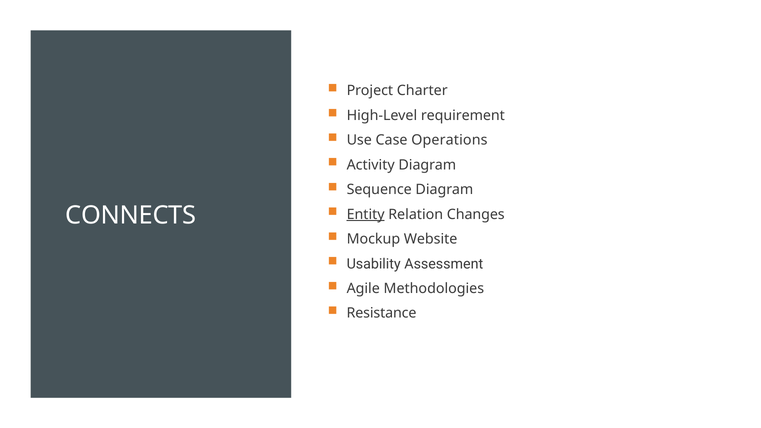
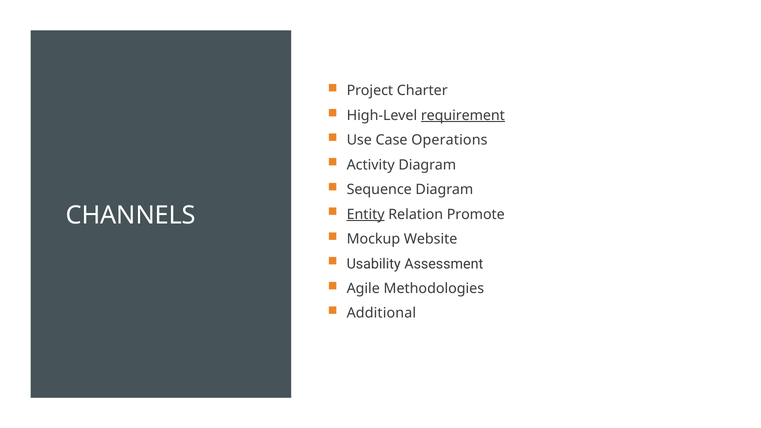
requirement underline: none -> present
Changes: Changes -> Promote
CONNECTS: CONNECTS -> CHANNELS
Resistance: Resistance -> Additional
